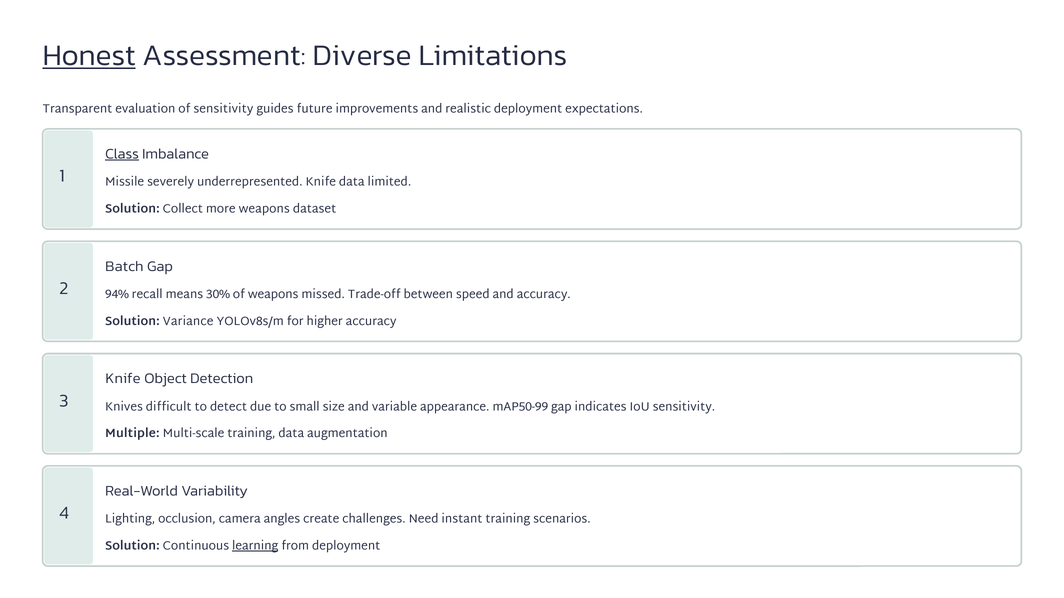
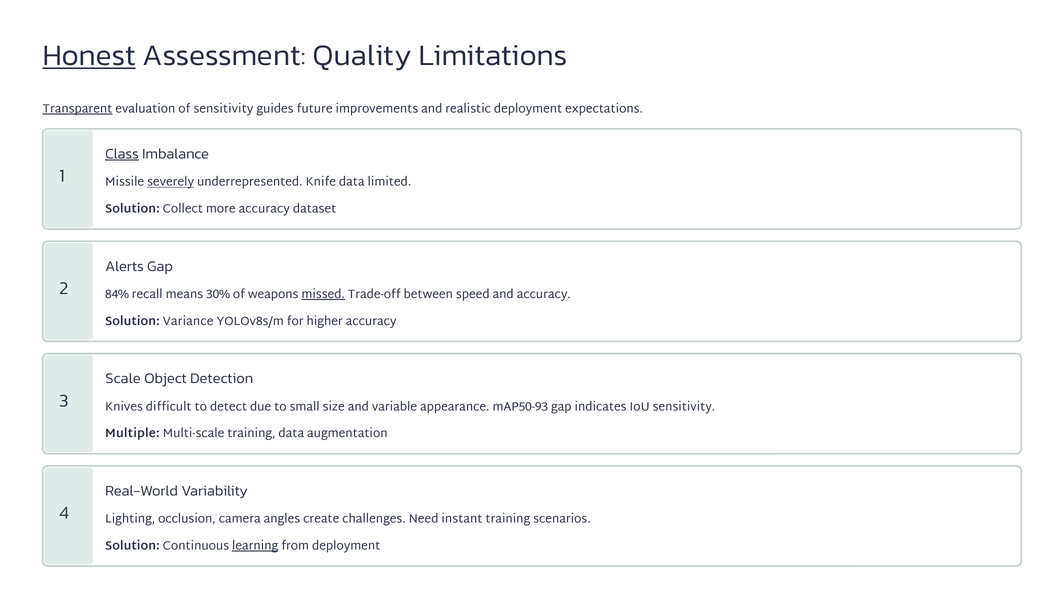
Diverse: Diverse -> Quality
Transparent underline: none -> present
severely underline: none -> present
more weapons: weapons -> accuracy
Batch: Batch -> Alerts
94%: 94% -> 84%
missed underline: none -> present
Knife at (123, 379): Knife -> Scale
mAP50-99: mAP50-99 -> mAP50-93
